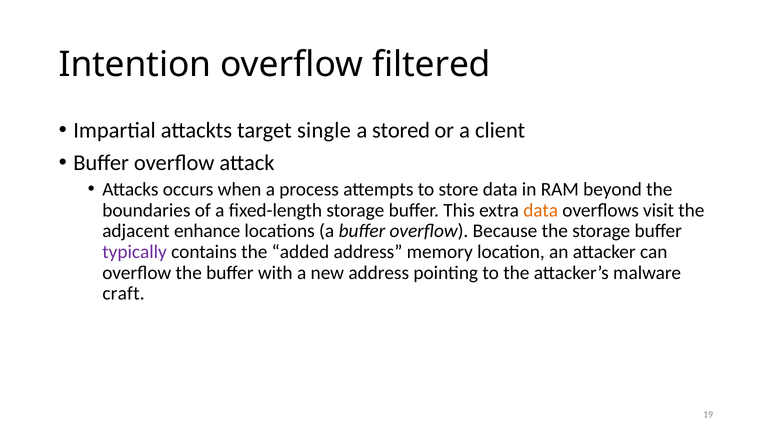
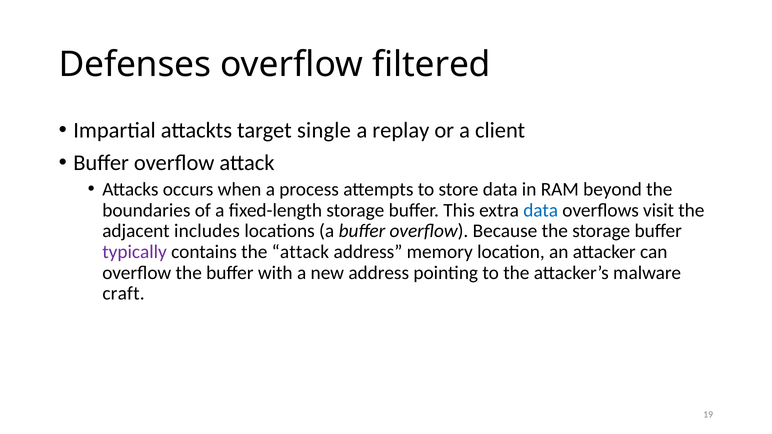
Intention: Intention -> Defenses
stored: stored -> replay
data at (541, 210) colour: orange -> blue
enhance: enhance -> includes
the added: added -> attack
